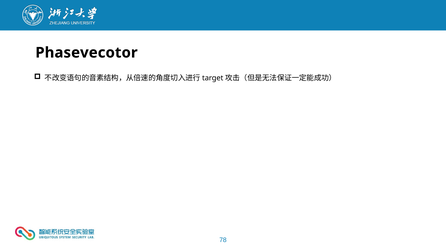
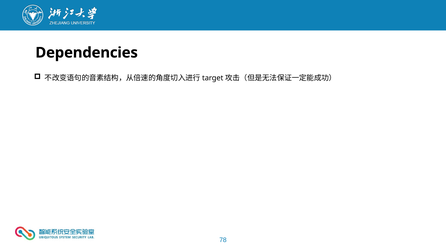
Phasevecotor: Phasevecotor -> Dependencies
